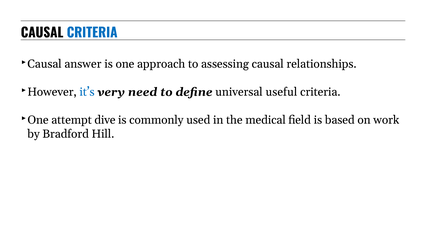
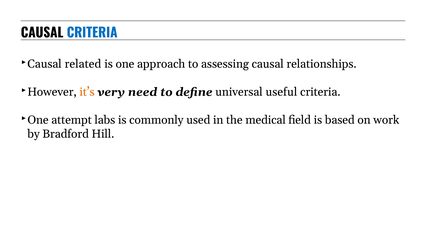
answer: answer -> related
it’s colour: blue -> orange
dive: dive -> labs
